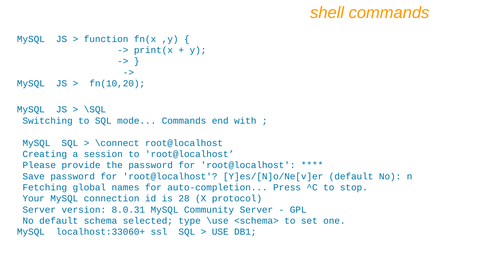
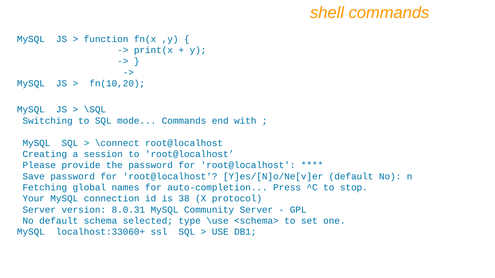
28: 28 -> 38
